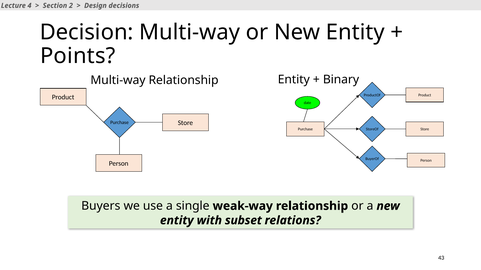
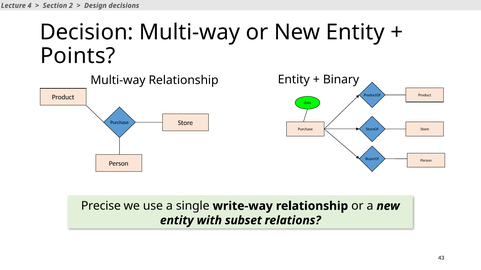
Buyers: Buyers -> Precise
weak-way: weak-way -> write-way
